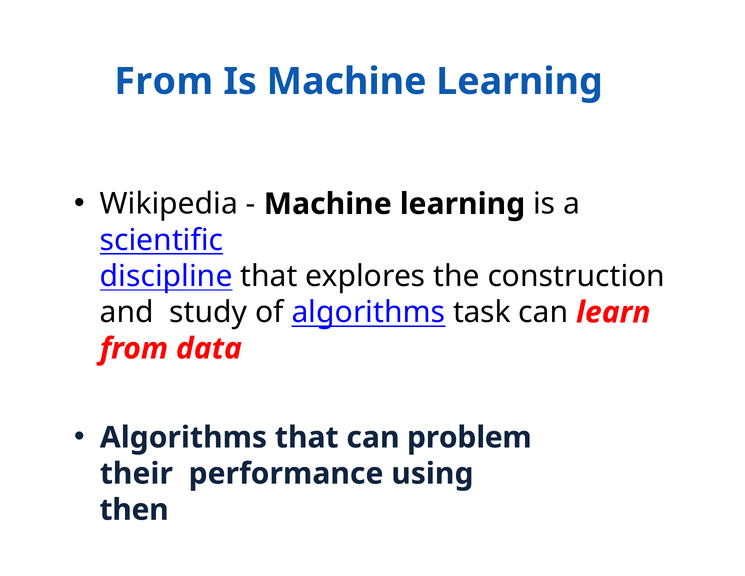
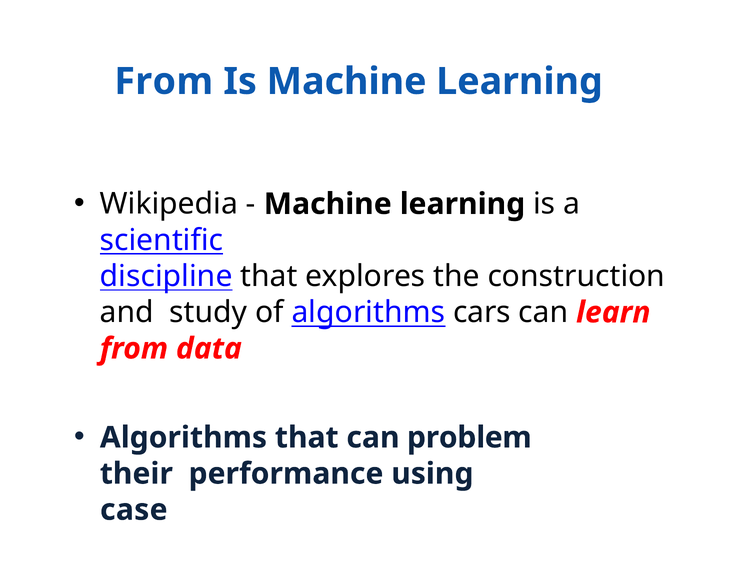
task: task -> cars
then: then -> case
